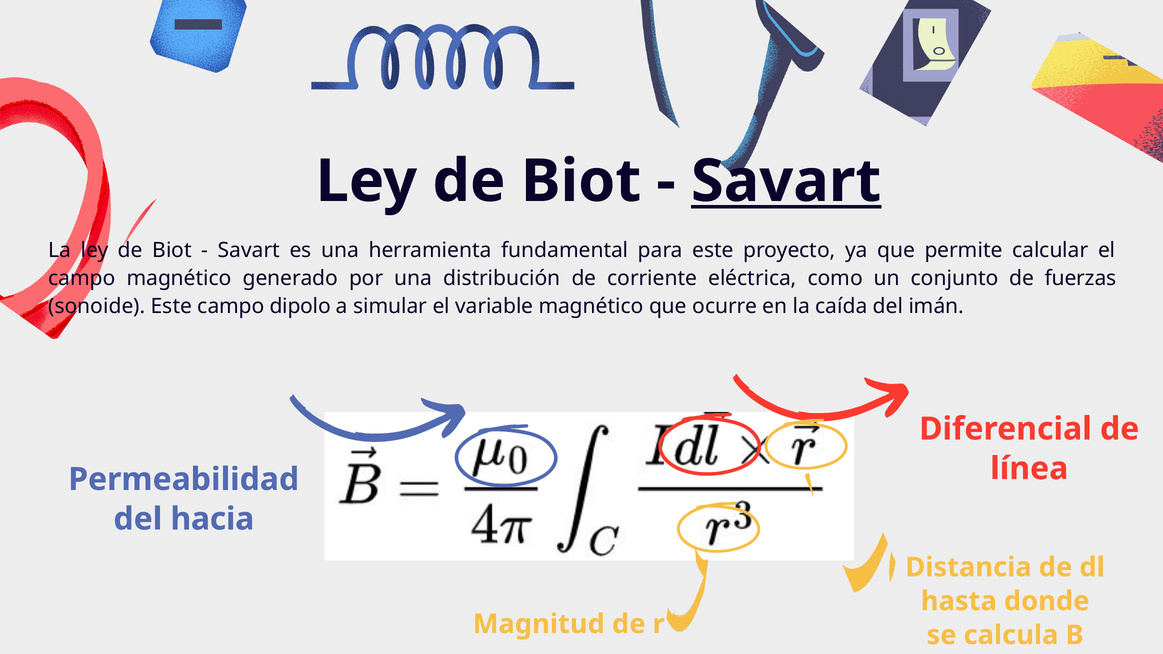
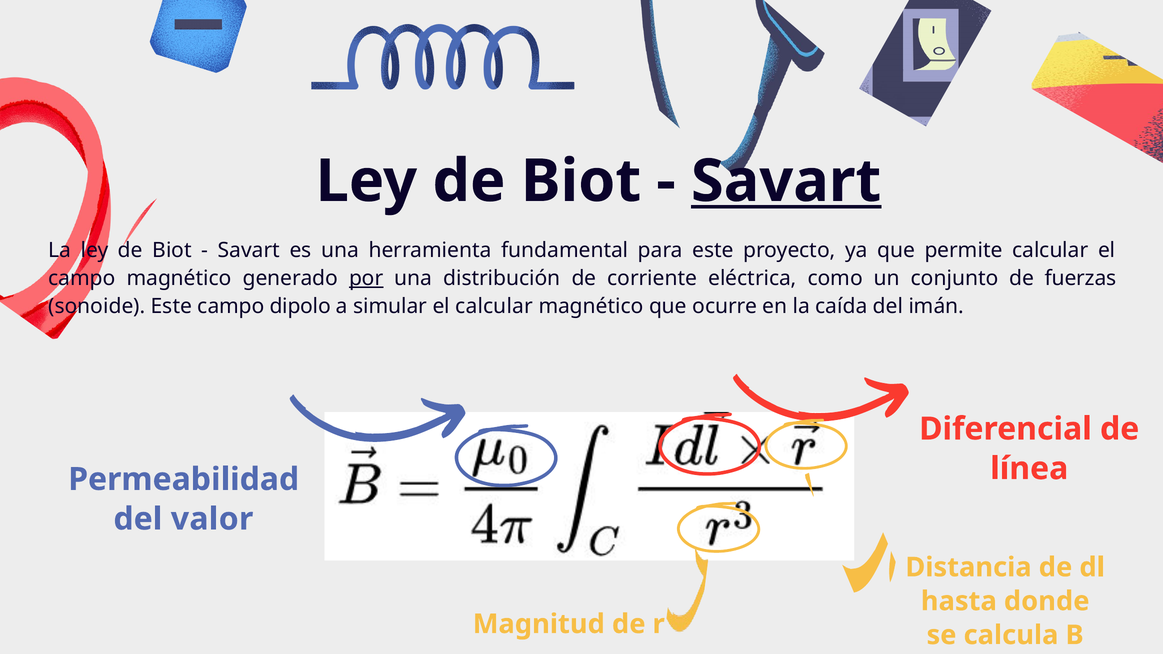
por underline: none -> present
el variable: variable -> calcular
hacia: hacia -> valor
